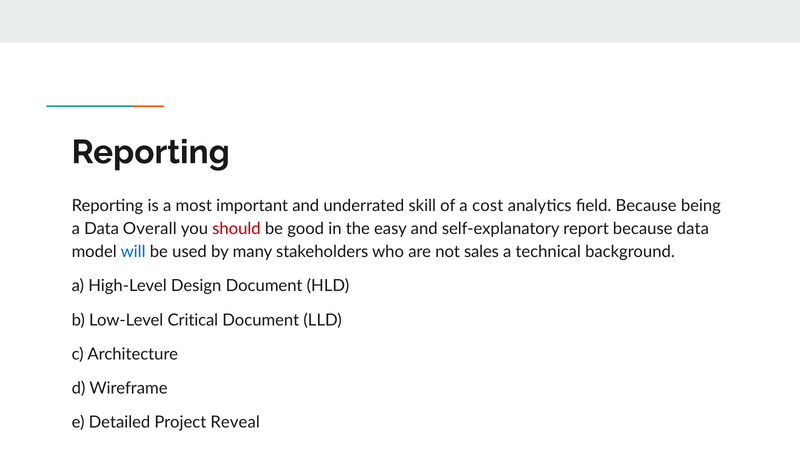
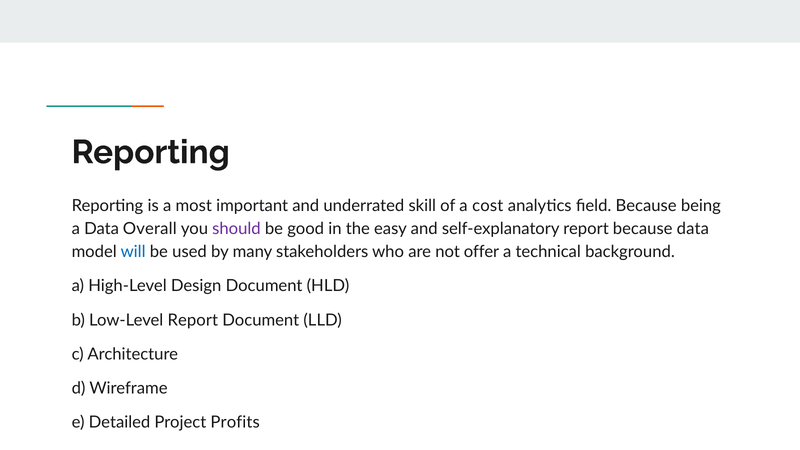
should colour: red -> purple
sales: sales -> offer
Low-Level Critical: Critical -> Report
Reveal: Reveal -> Profits
